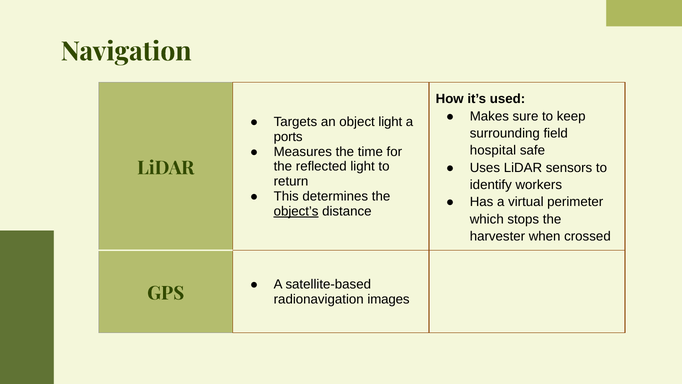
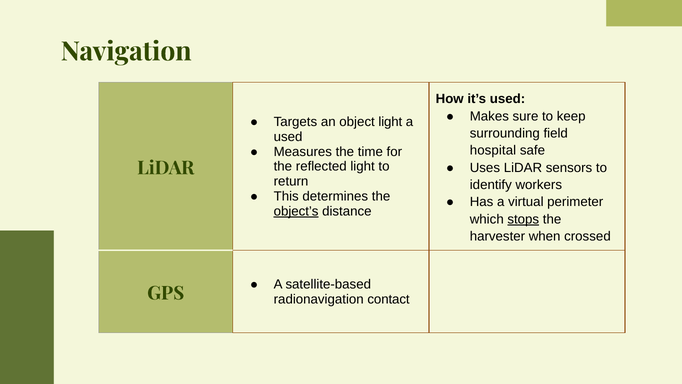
ports at (288, 137): ports -> used
stops underline: none -> present
images: images -> contact
